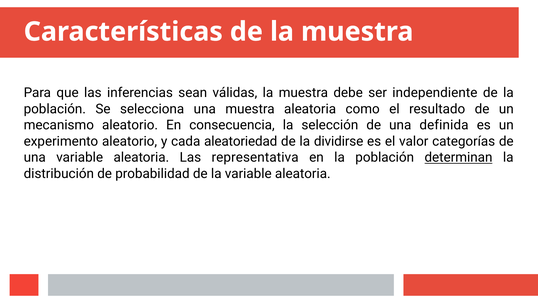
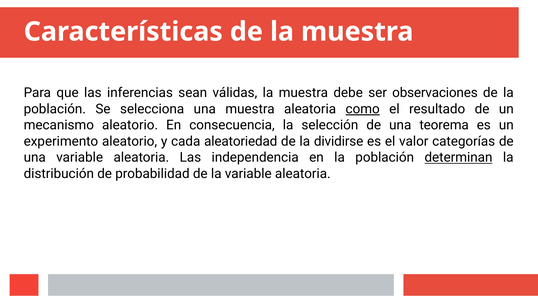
independiente: independiente -> observaciones
como underline: none -> present
definida: definida -> teorema
representativa: representativa -> independencia
